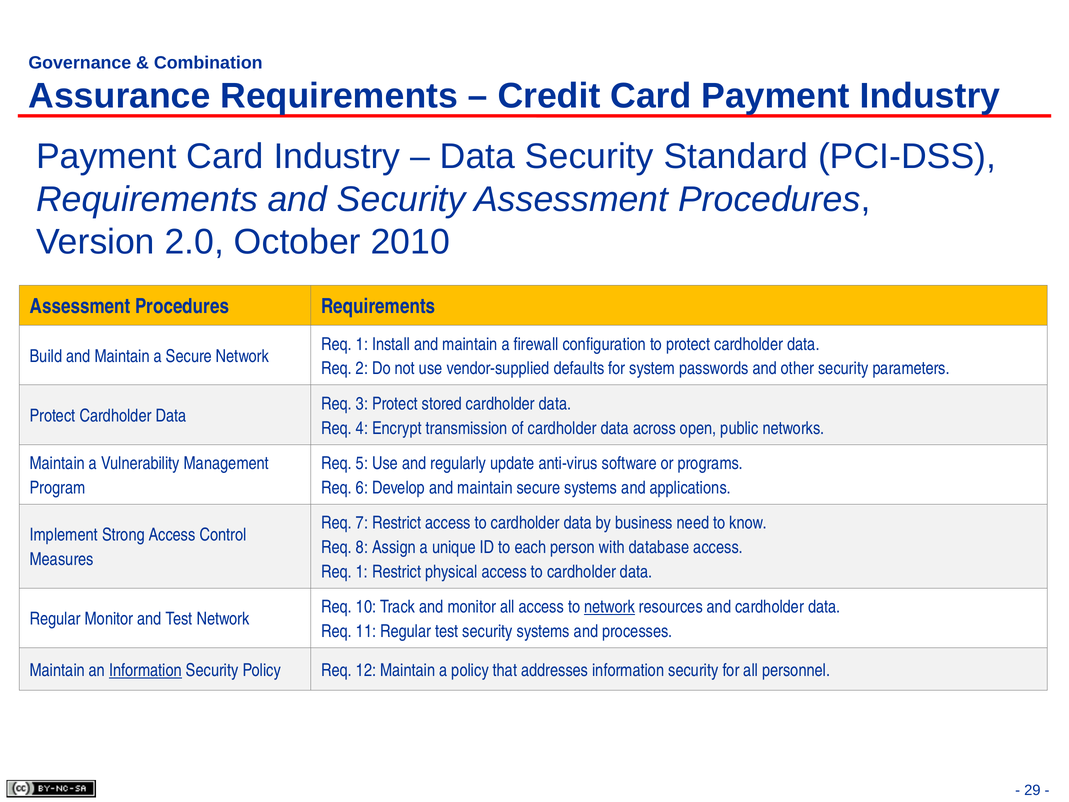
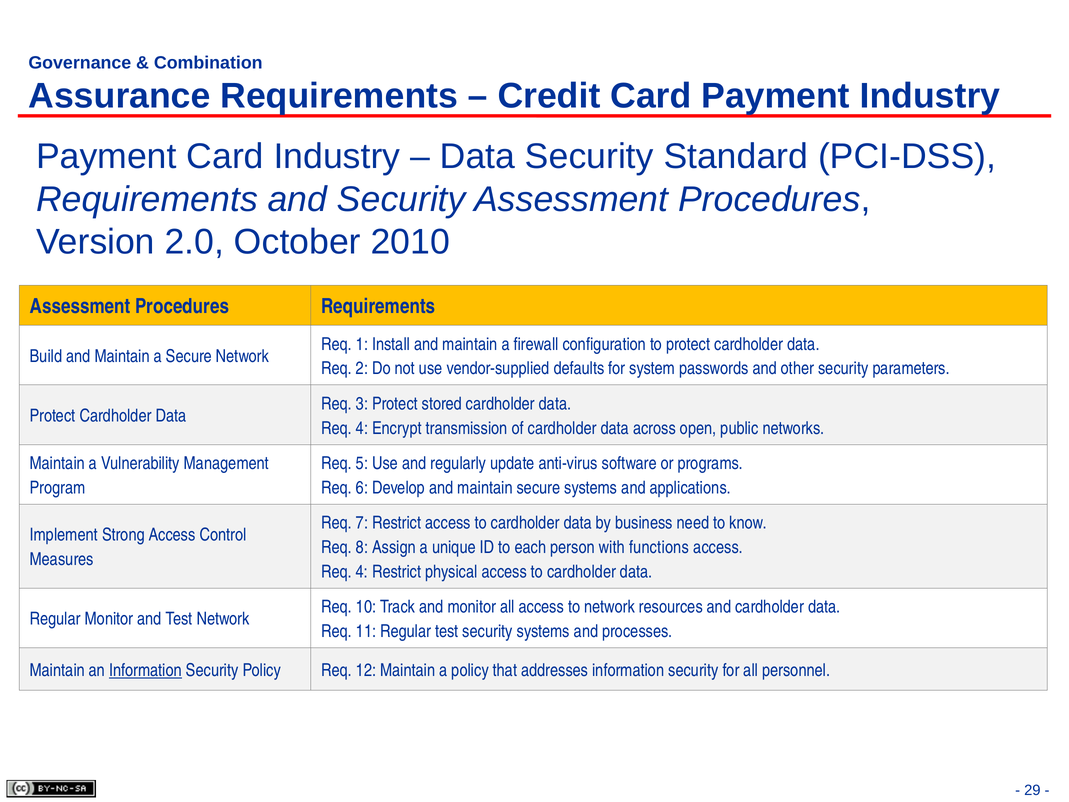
database: database -> functions
1 at (362, 572): 1 -> 4
network at (610, 607) underline: present -> none
